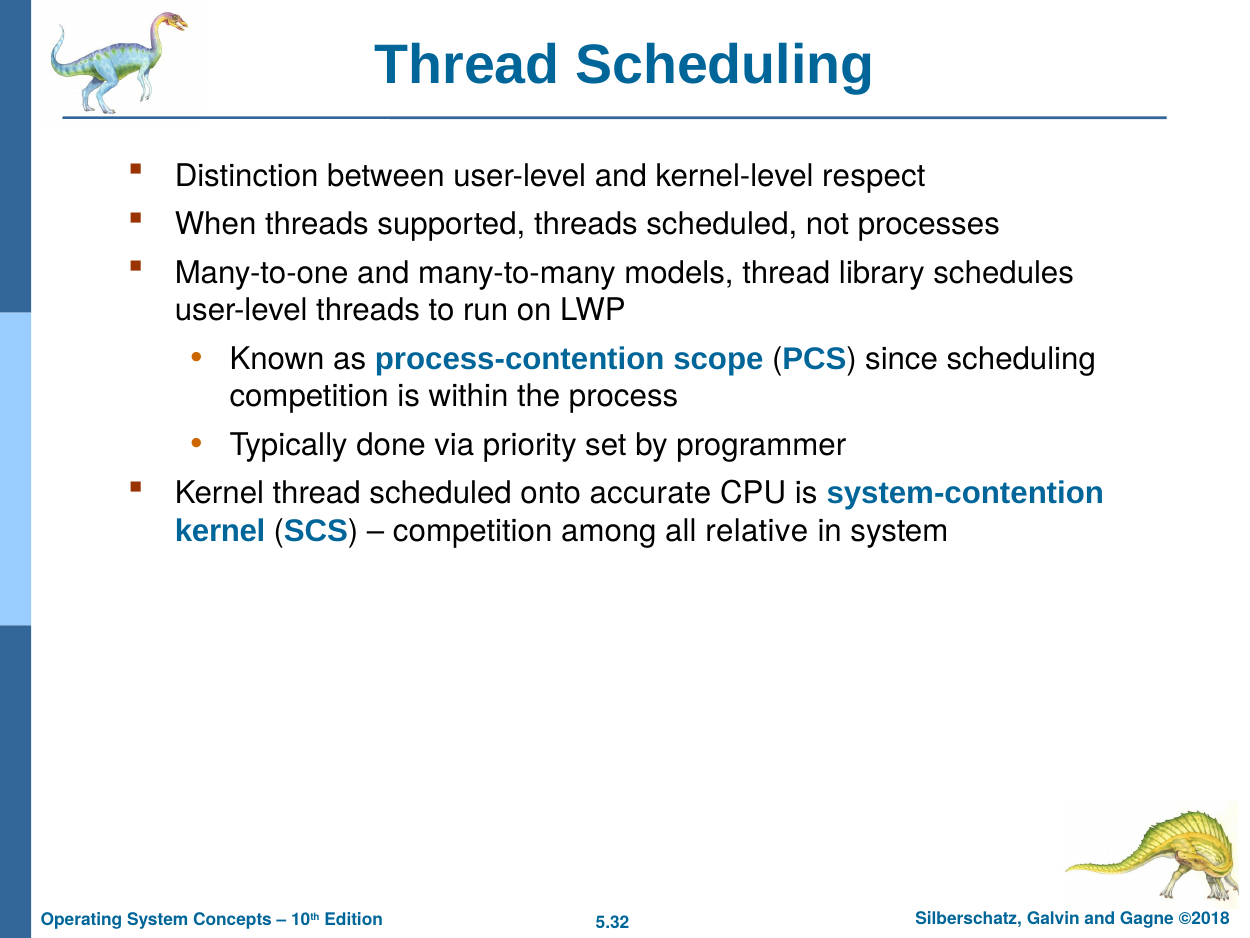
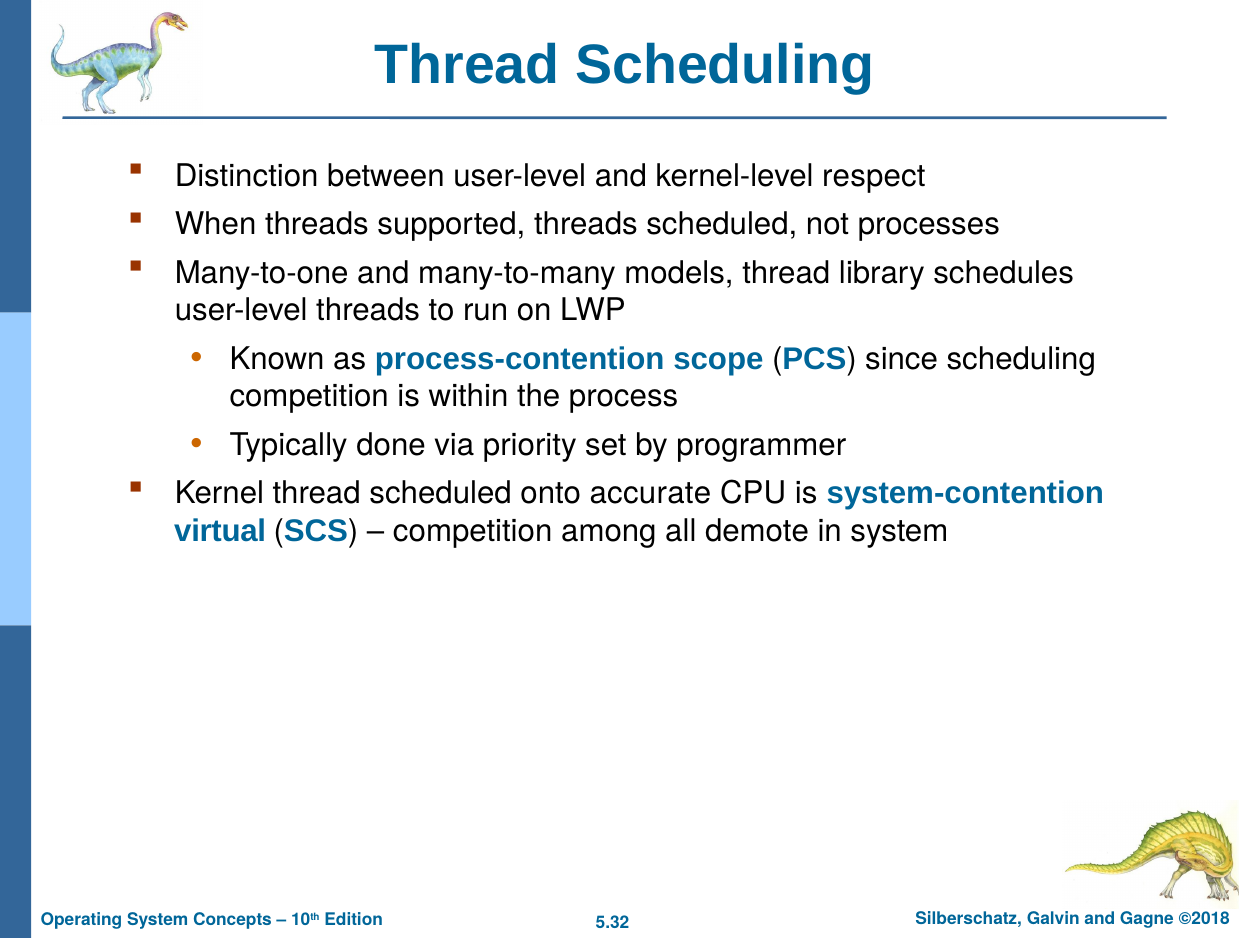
kernel at (220, 530): kernel -> virtual
relative: relative -> demote
